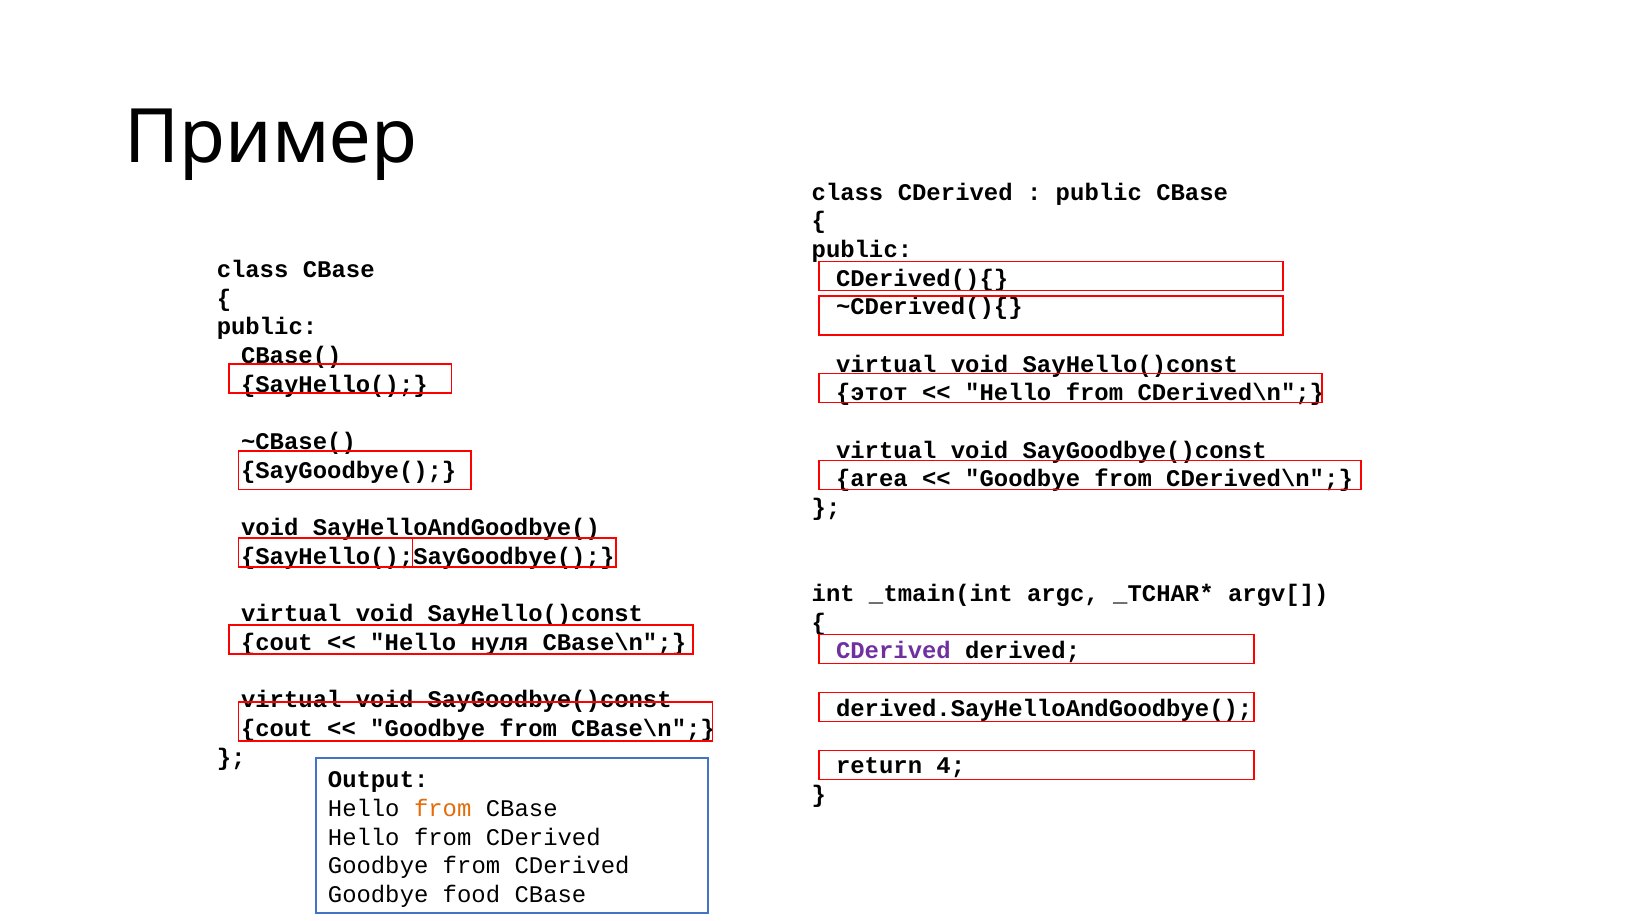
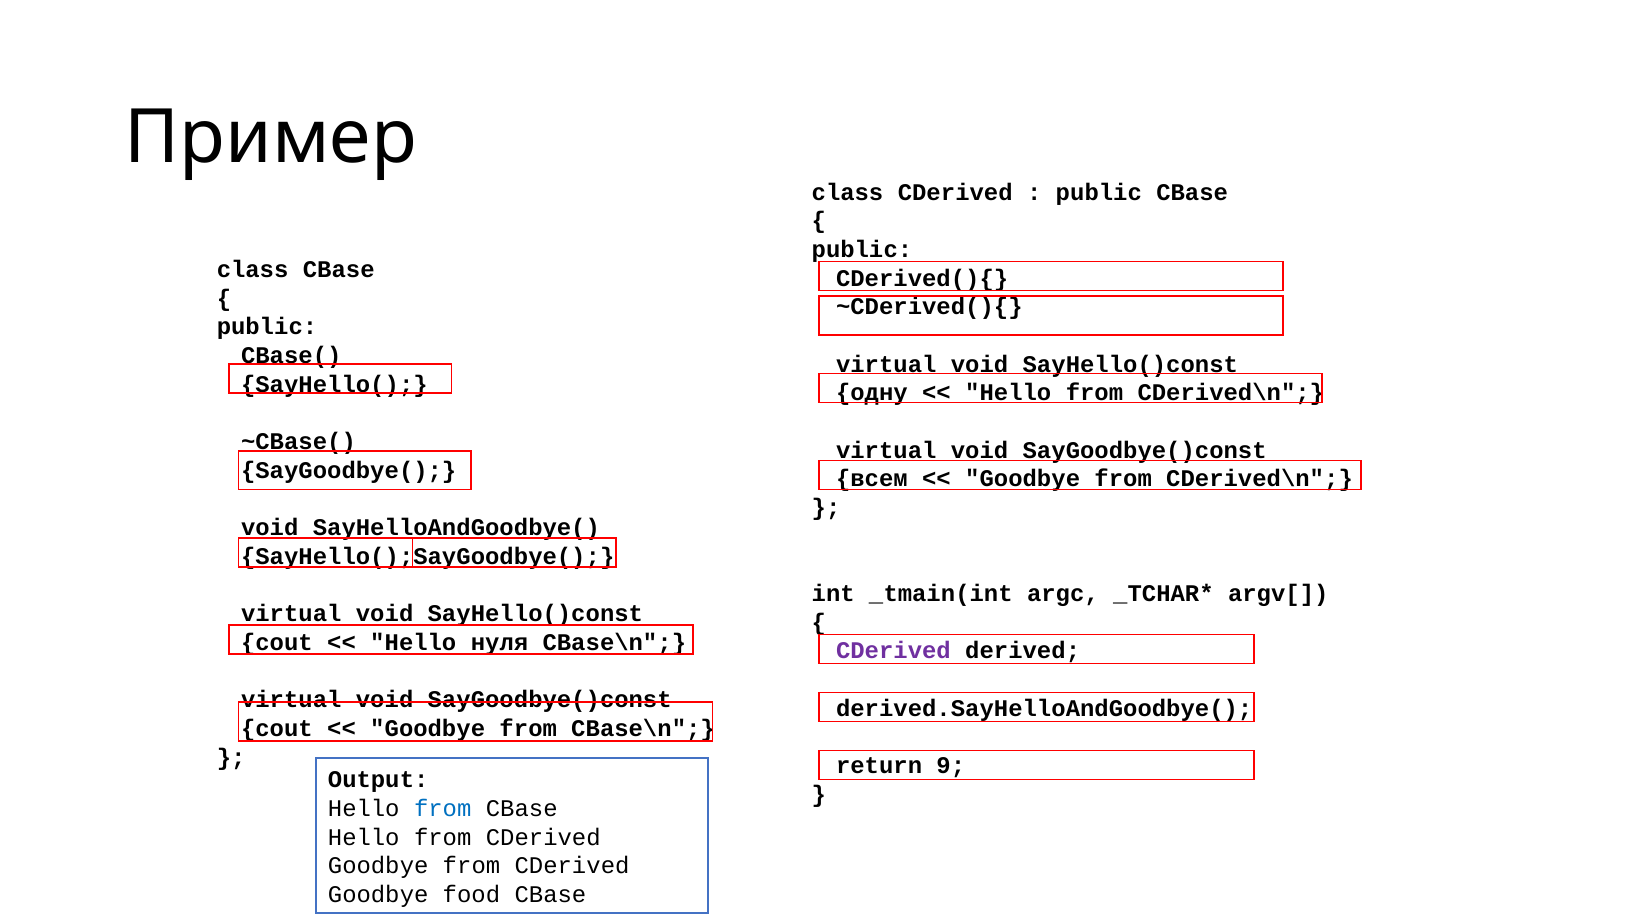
этот: этот -> одну
area: area -> всем
4: 4 -> 9
from at (443, 809) colour: orange -> blue
